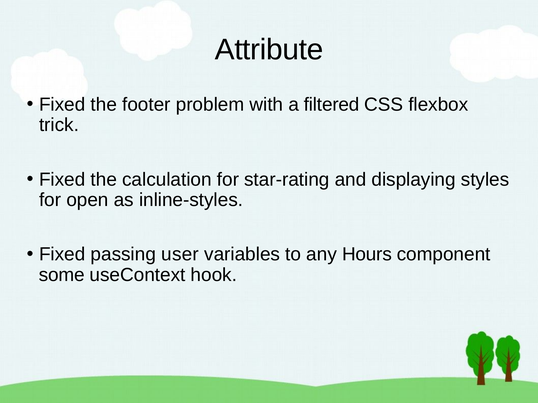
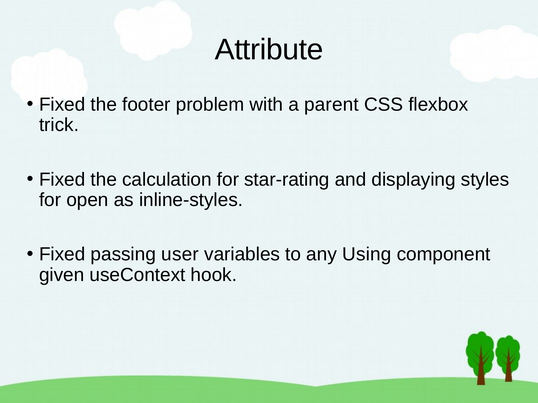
filtered: filtered -> parent
Hours: Hours -> Using
some: some -> given
